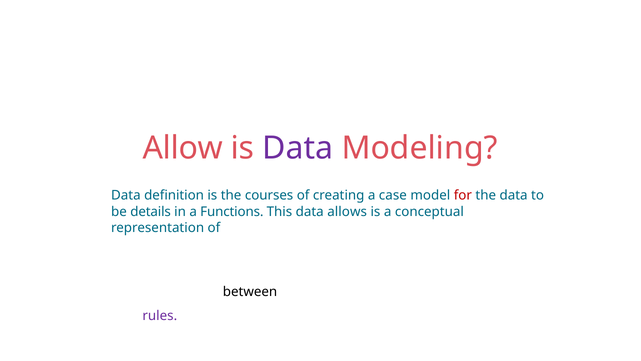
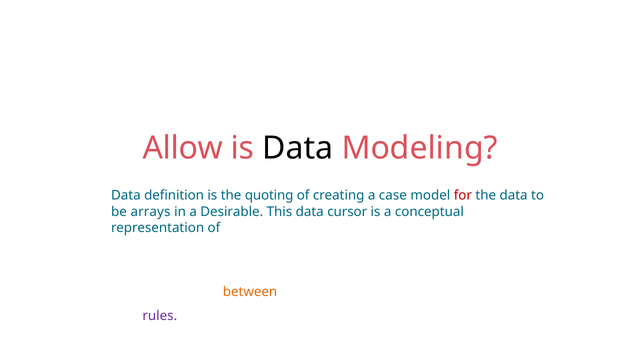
Data at (298, 148) colour: purple -> black
courses: courses -> quoting
details: details -> arrays
Functions: Functions -> Desirable
allows: allows -> cursor
between colour: black -> orange
